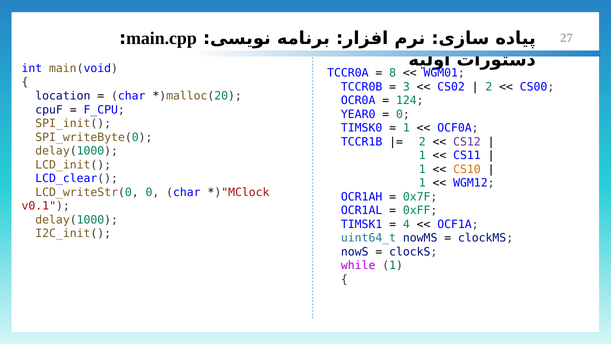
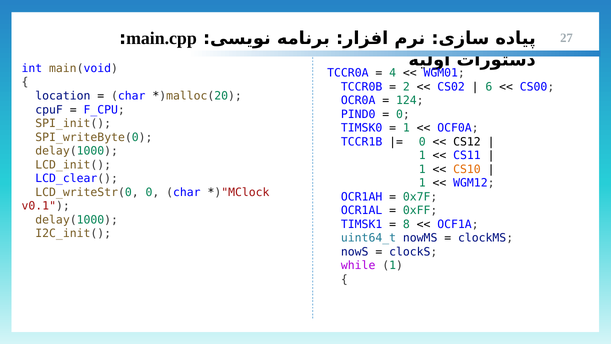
8: 8 -> 4
3: 3 -> 2
2 at (489, 87): 2 -> 6
YEAR0: YEAR0 -> PIND0
2 at (422, 142): 2 -> 0
CS12 colour: purple -> black
4: 4 -> 8
